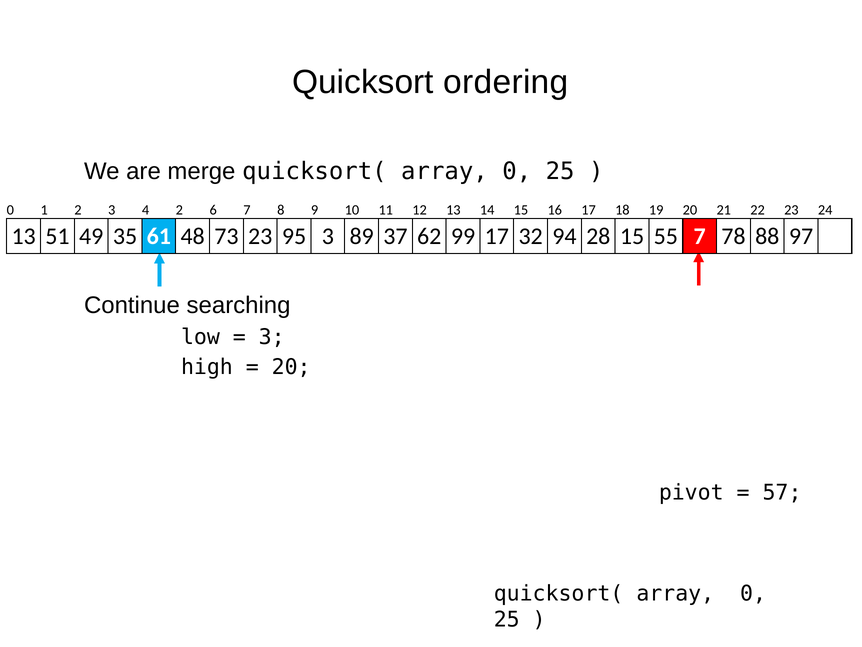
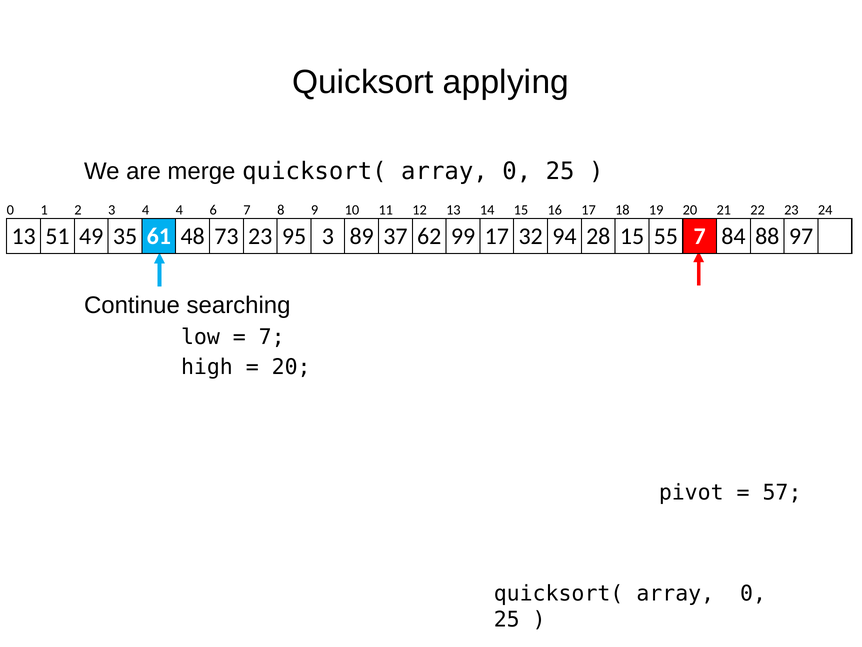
ordering: ordering -> applying
4 2: 2 -> 4
78: 78 -> 84
3 at (272, 337): 3 -> 7
